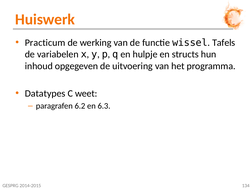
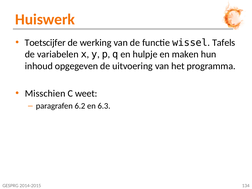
Practicum: Practicum -> Toetscijfer
structs: structs -> maken
Datatypes: Datatypes -> Misschien
